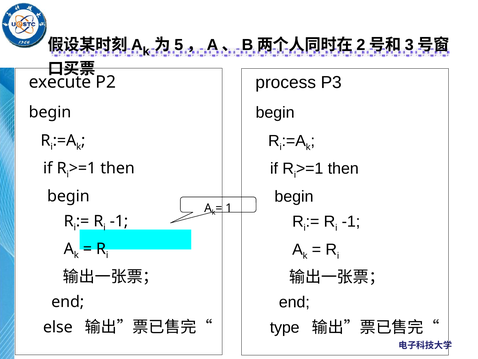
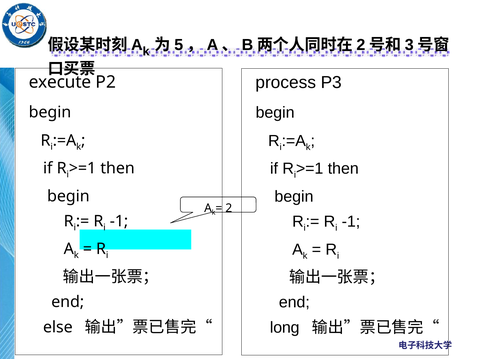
1: 1 -> 2
type: type -> long
